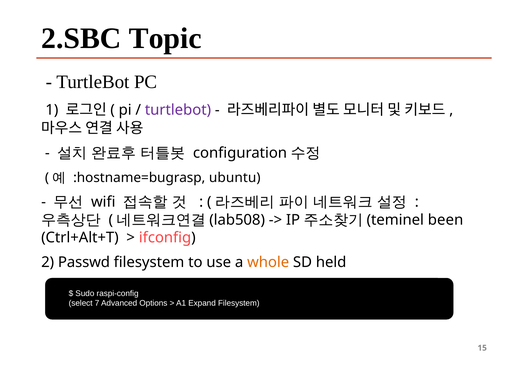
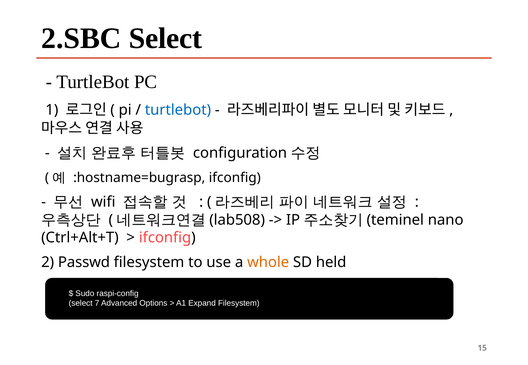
2.SBC Topic: Topic -> Select
turtlebot at (178, 110) colour: purple -> blue
:hostname=bugrasp ubuntu: ubuntu -> ifconfig
been: been -> nano
